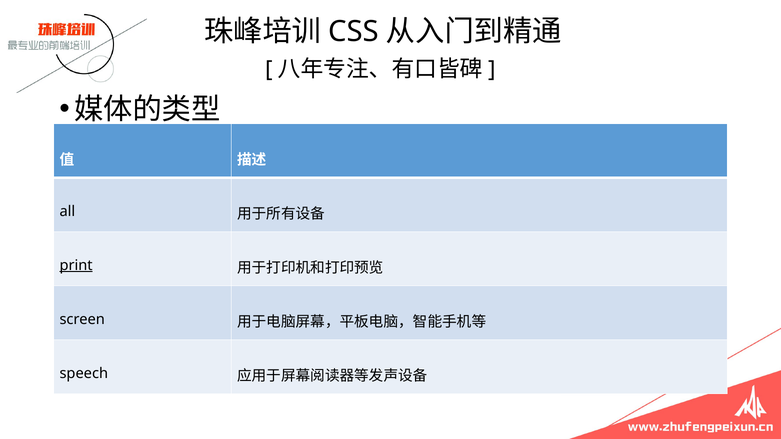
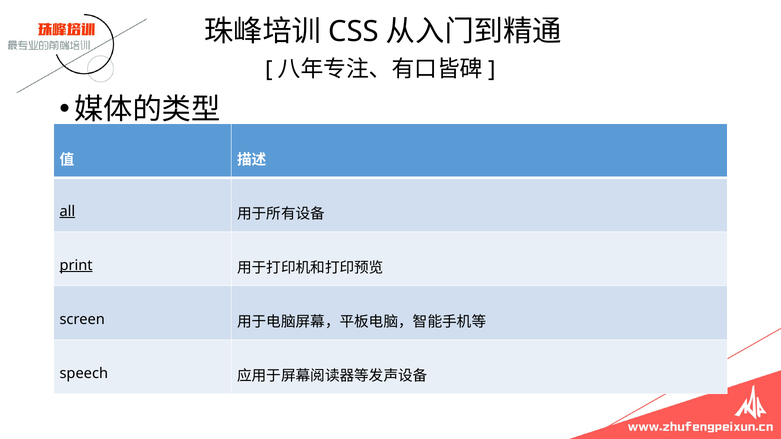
all underline: none -> present
